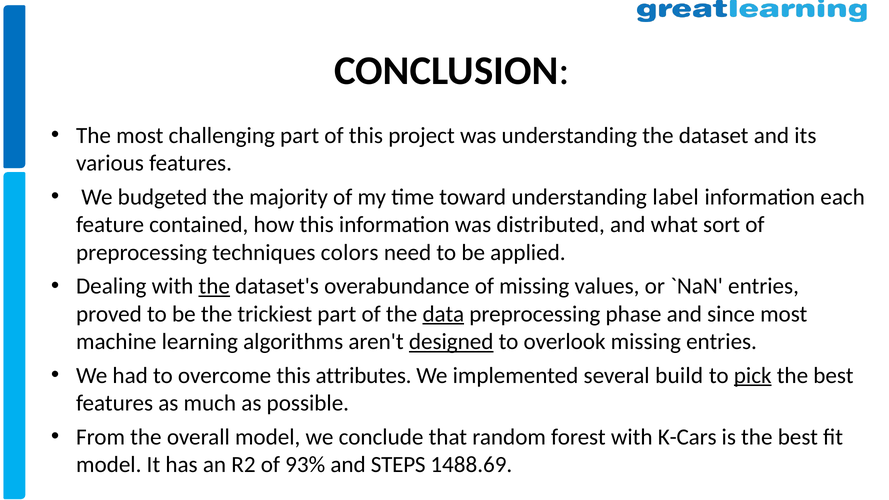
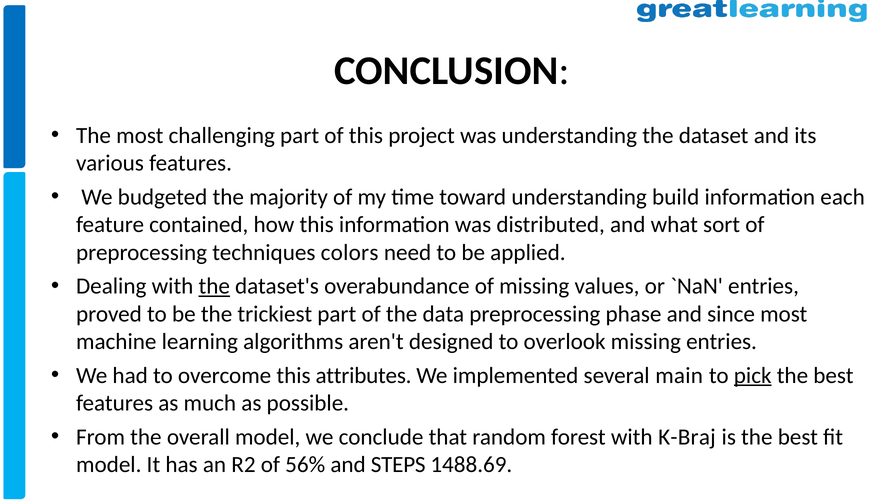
label: label -> build
data underline: present -> none
designed underline: present -> none
build: build -> main
K-Cars: K-Cars -> K-Braj
93%: 93% -> 56%
